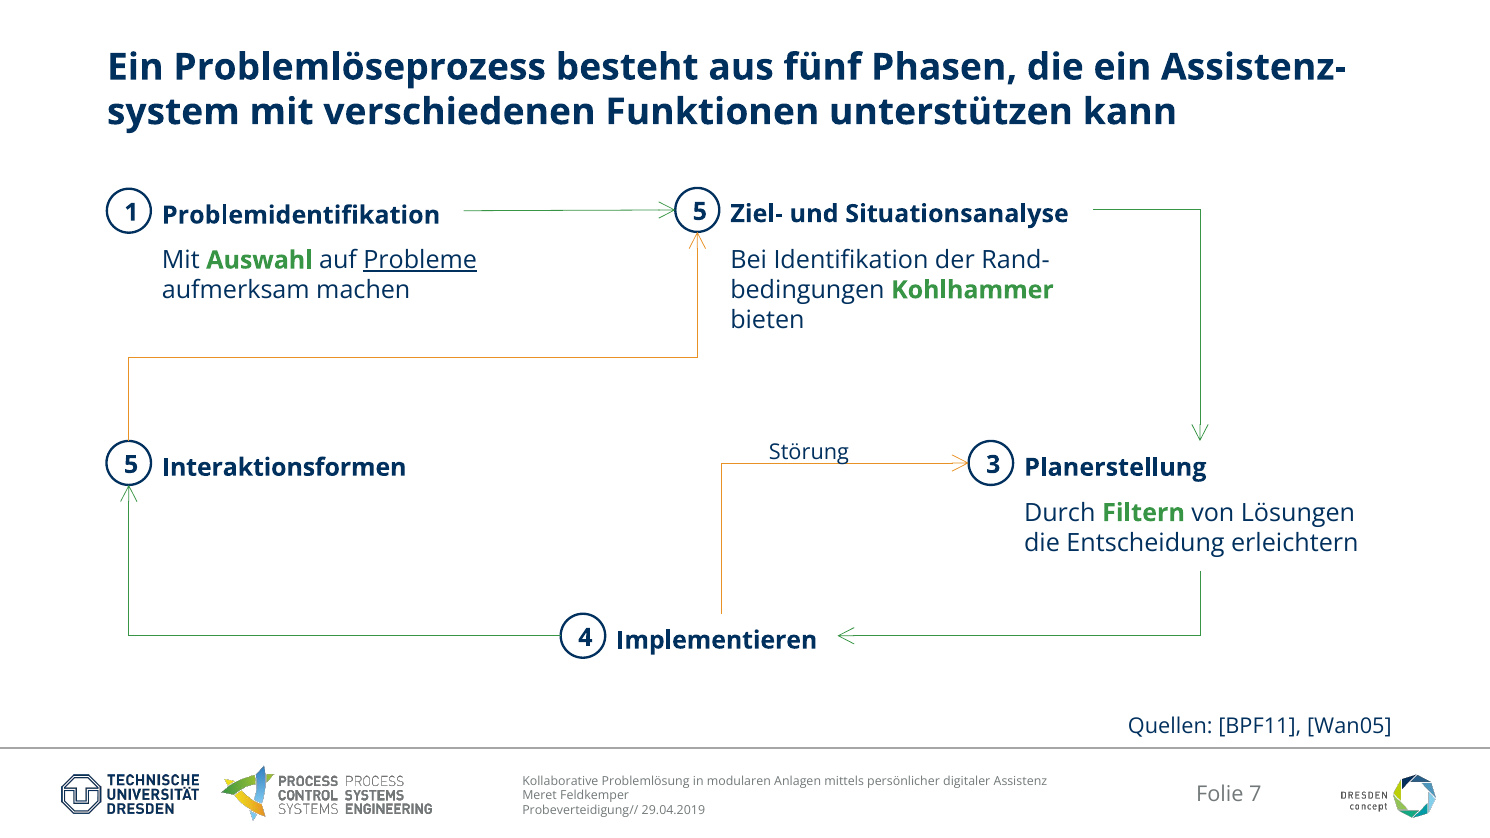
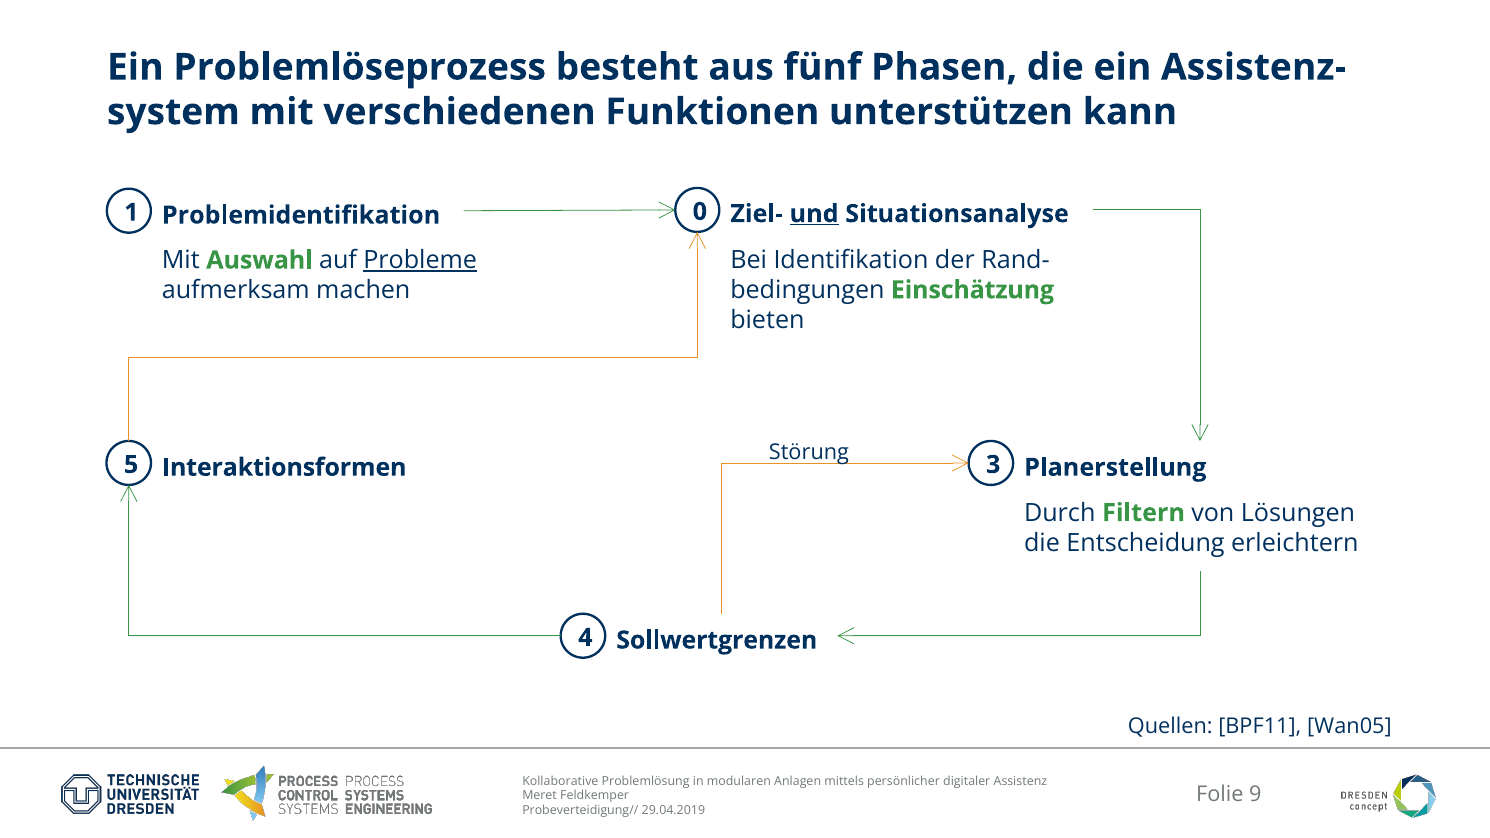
und underline: none -> present
Problemidentifikation 5: 5 -> 0
Kohlhammer: Kohlhammer -> Einschätzung
Implementieren: Implementieren -> Sollwertgrenzen
7: 7 -> 9
